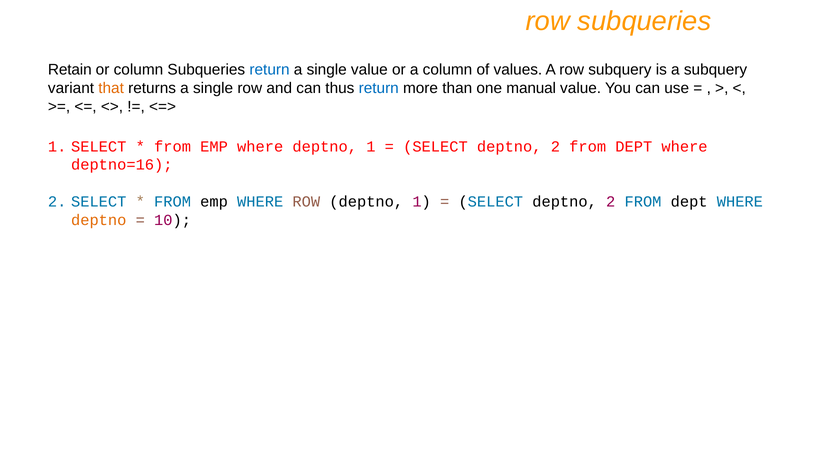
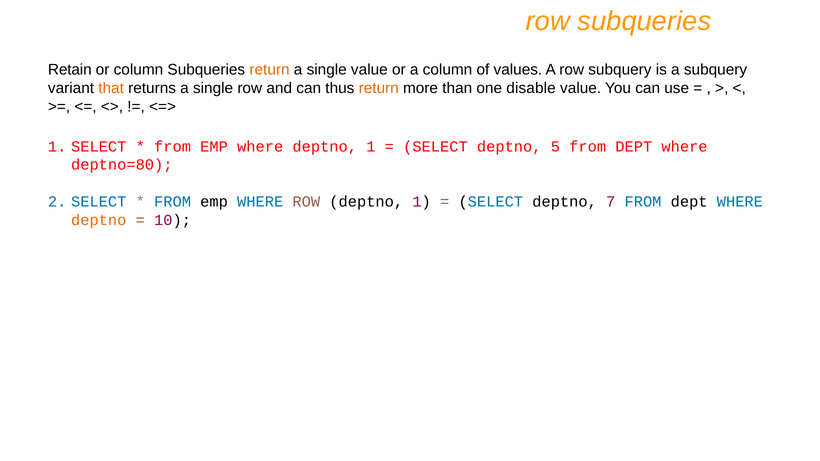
return at (270, 70) colour: blue -> orange
return at (379, 88) colour: blue -> orange
manual: manual -> disable
2 at (555, 147): 2 -> 5
deptno=16: deptno=16 -> deptno=80
2 at (611, 202): 2 -> 7
